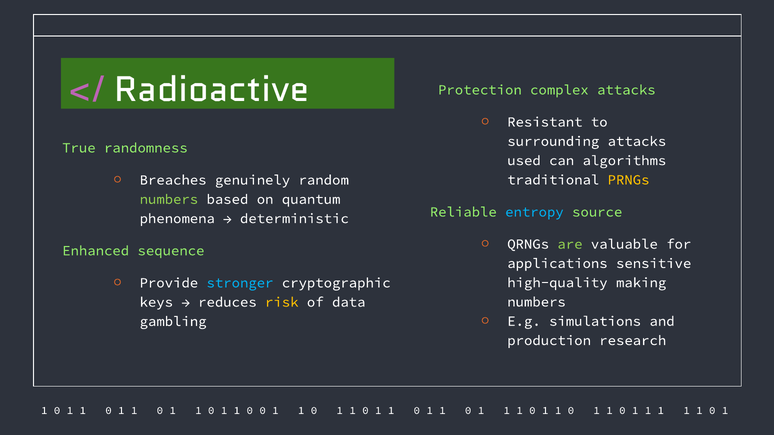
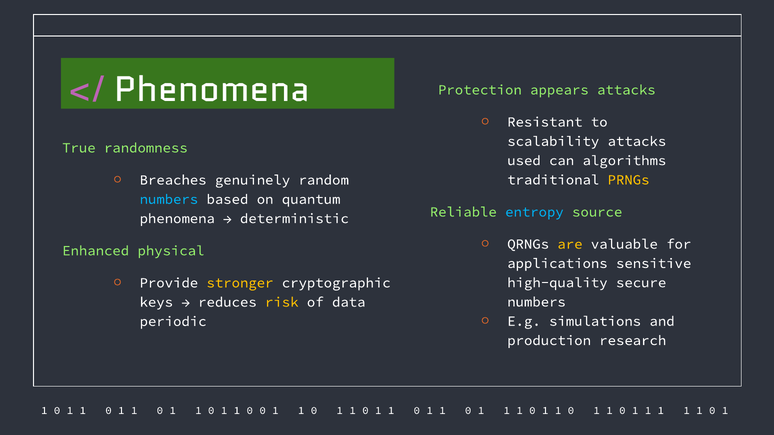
Radioactive at (212, 89): Radioactive -> Phenomena
complex: complex -> appears
surrounding: surrounding -> scalability
numbers at (169, 199) colour: light green -> light blue
are colour: light green -> yellow
sequence: sequence -> physical
stronger colour: light blue -> yellow
making: making -> secure
gambling: gambling -> periodic
